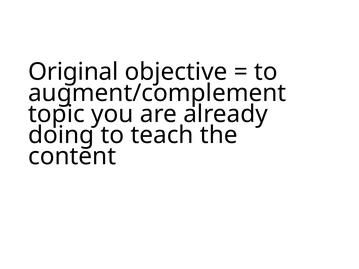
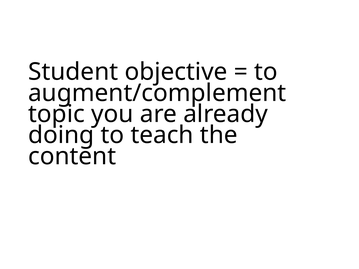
Original: Original -> Student
